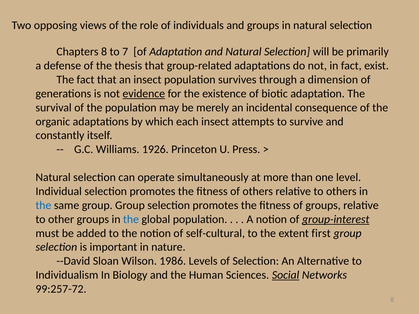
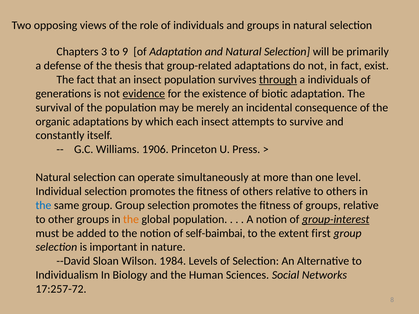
Chapters 8: 8 -> 3
7: 7 -> 9
through underline: none -> present
a dimension: dimension -> individuals
1926: 1926 -> 1906
the at (131, 219) colour: blue -> orange
self-cultural: self-cultural -> self-baimbai
1986: 1986 -> 1984
Social underline: present -> none
99:257-72: 99:257-72 -> 17:257-72
